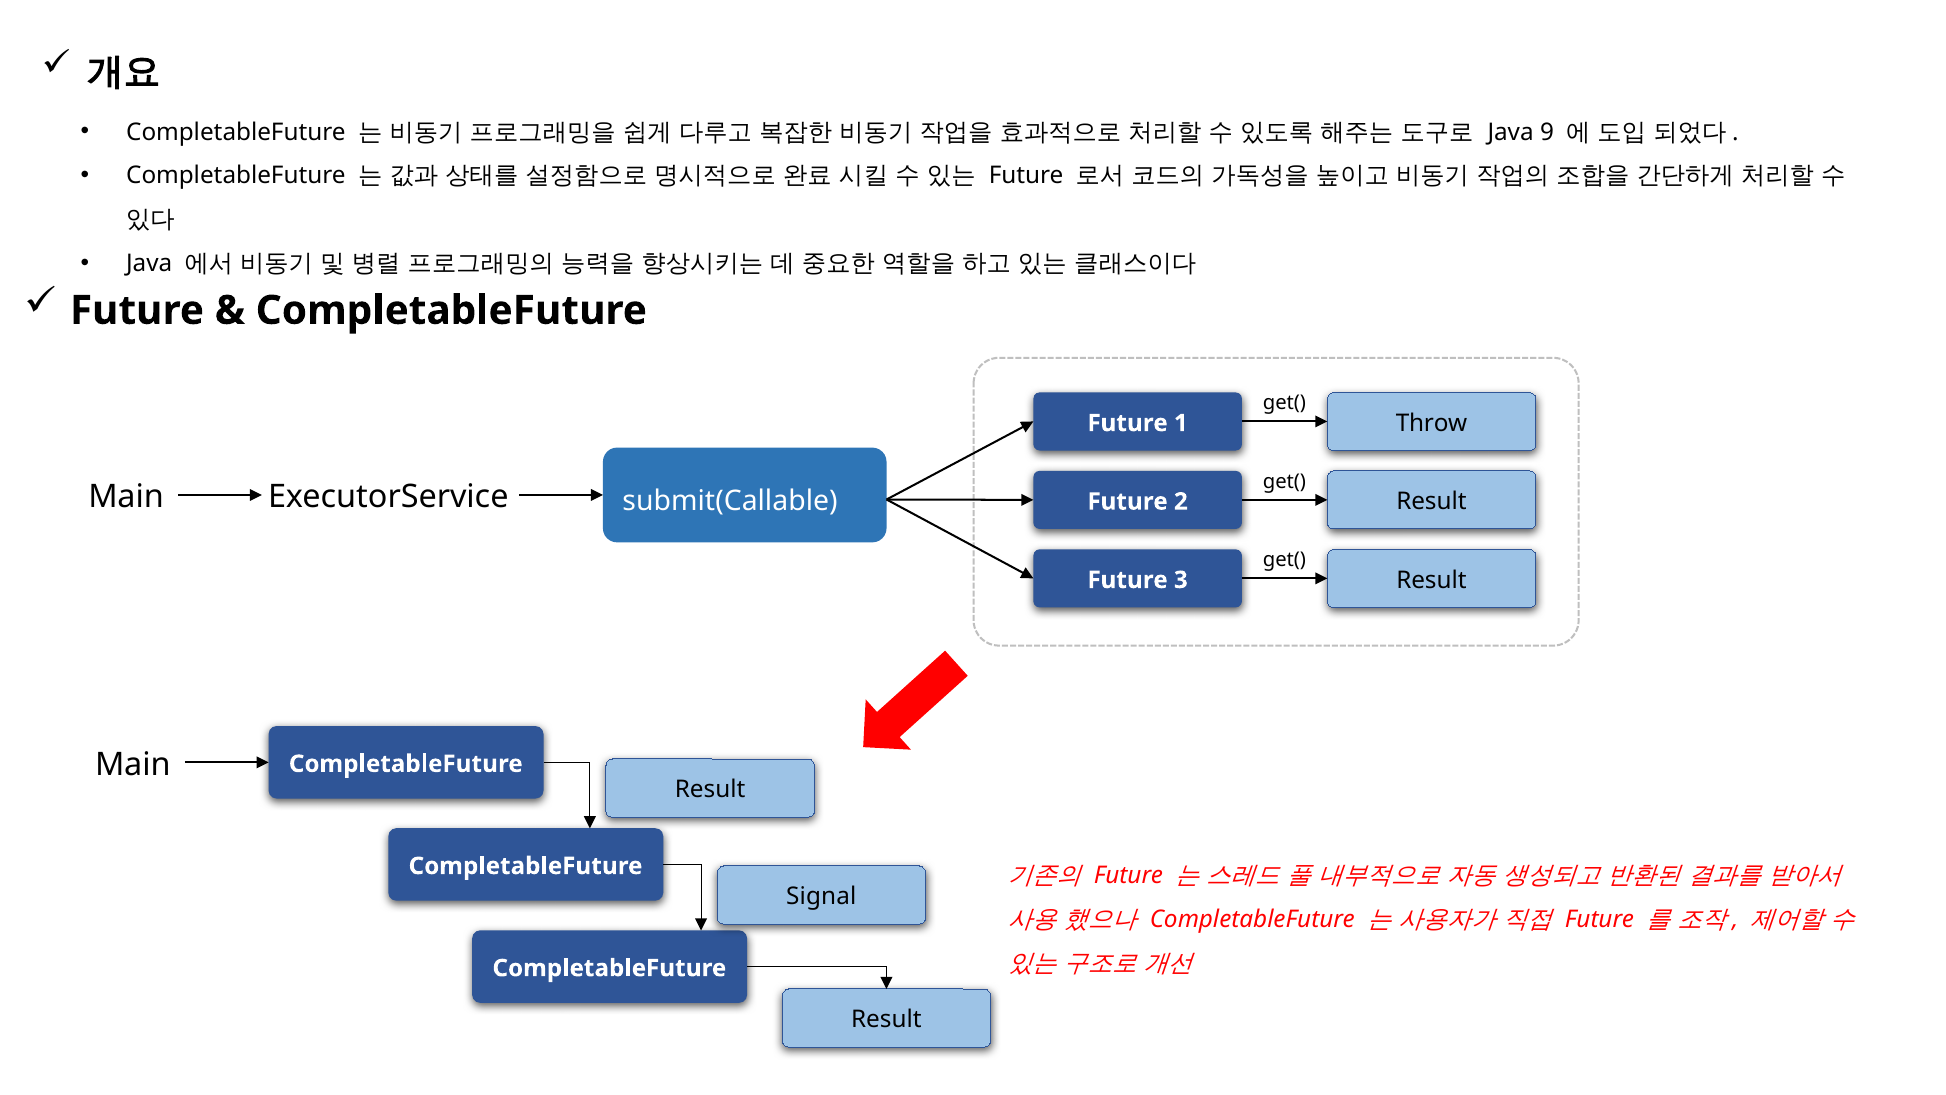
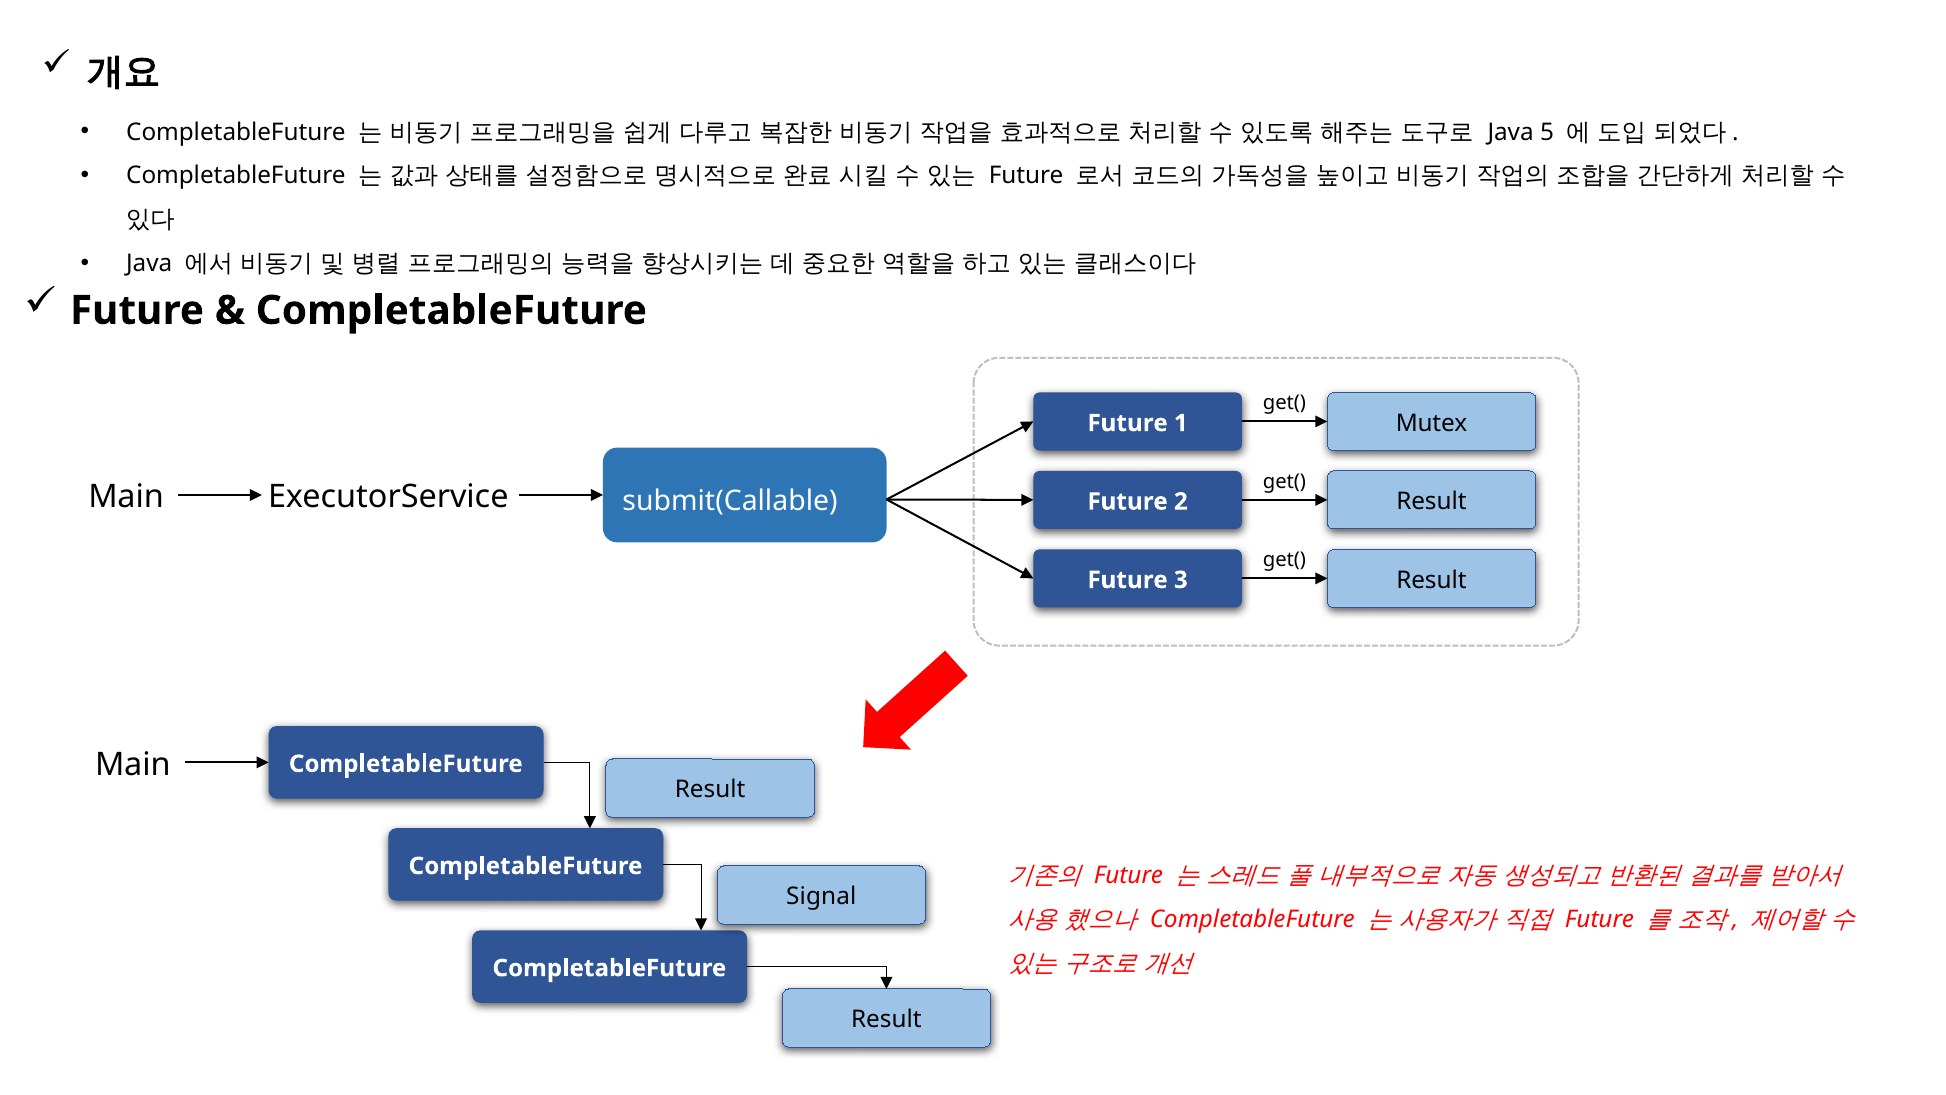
9: 9 -> 5
Throw: Throw -> Mutex
